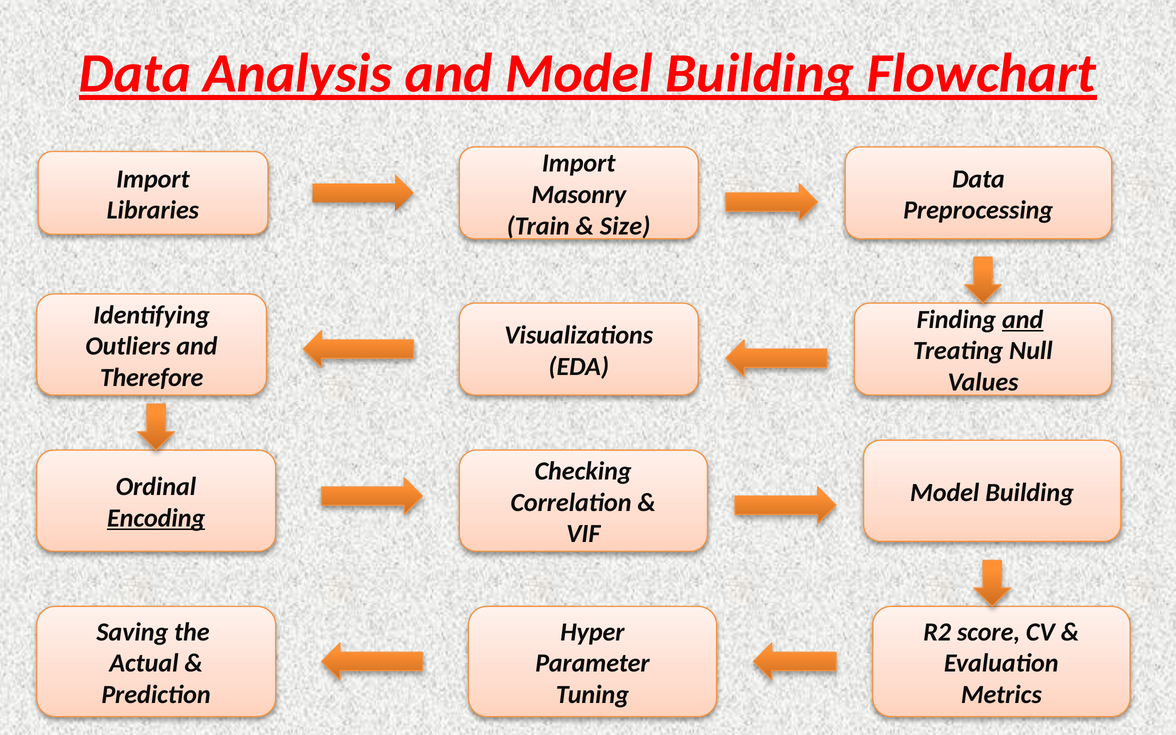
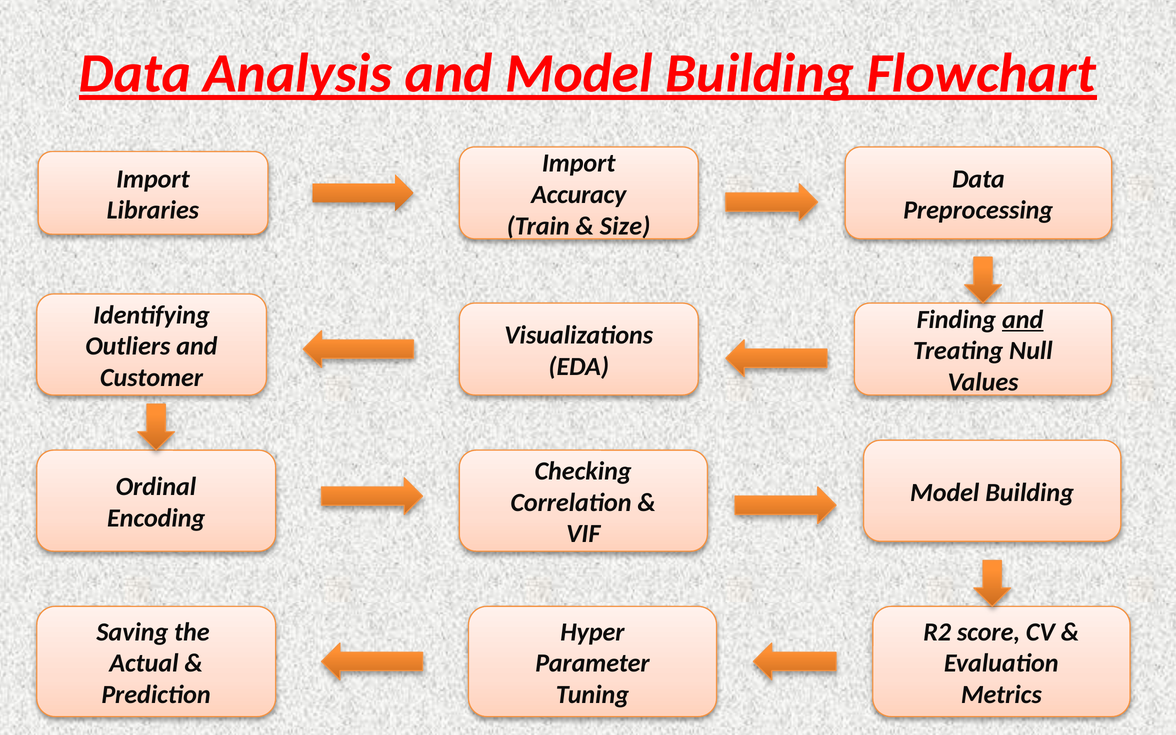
Masonry: Masonry -> Accuracy
Therefore: Therefore -> Customer
Encoding underline: present -> none
